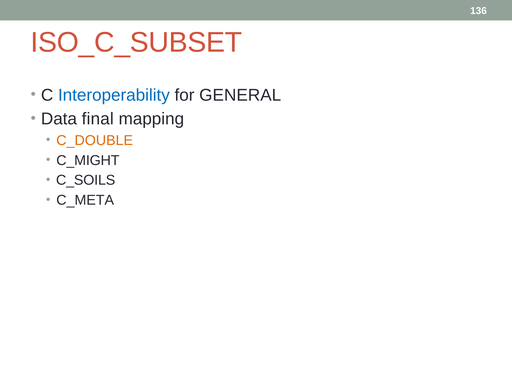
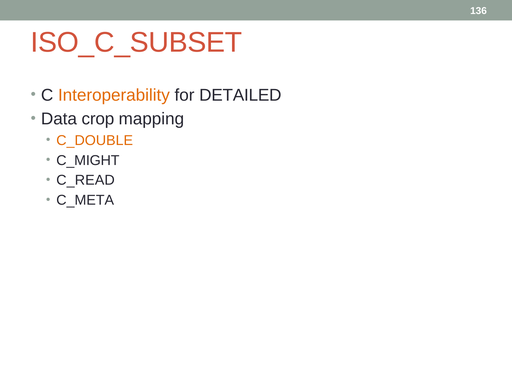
Interoperability colour: blue -> orange
GENERAL: GENERAL -> DETAILED
final: final -> crop
C_SOILS: C_SOILS -> C_READ
